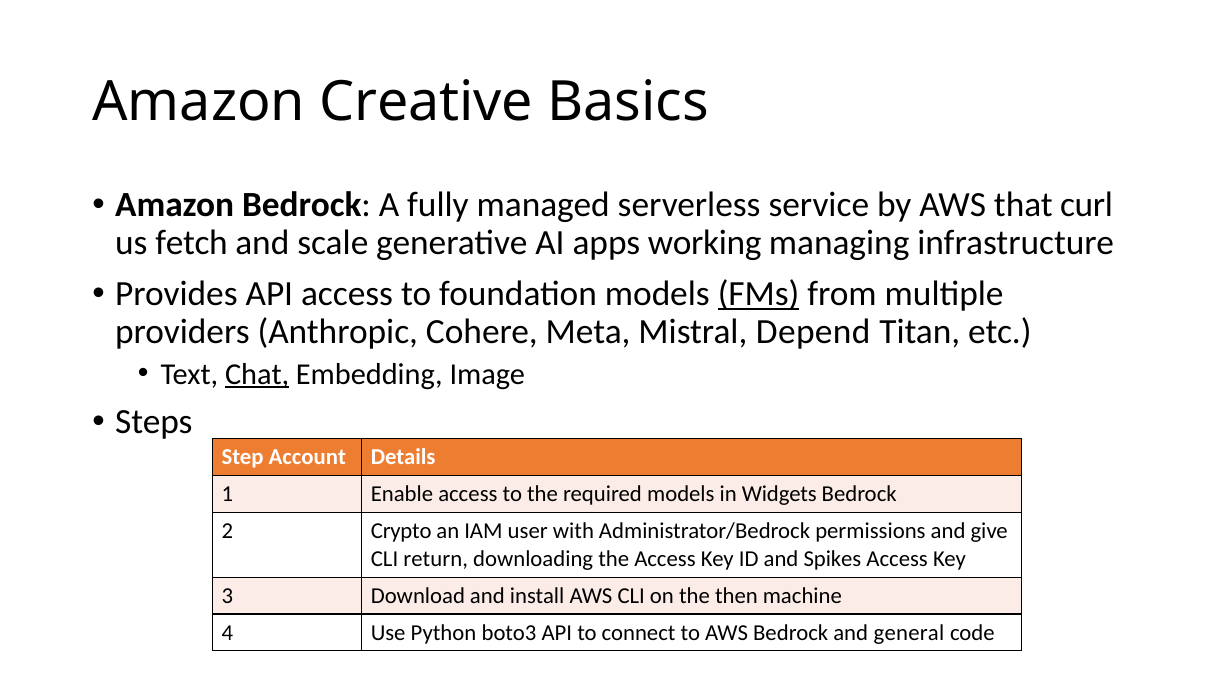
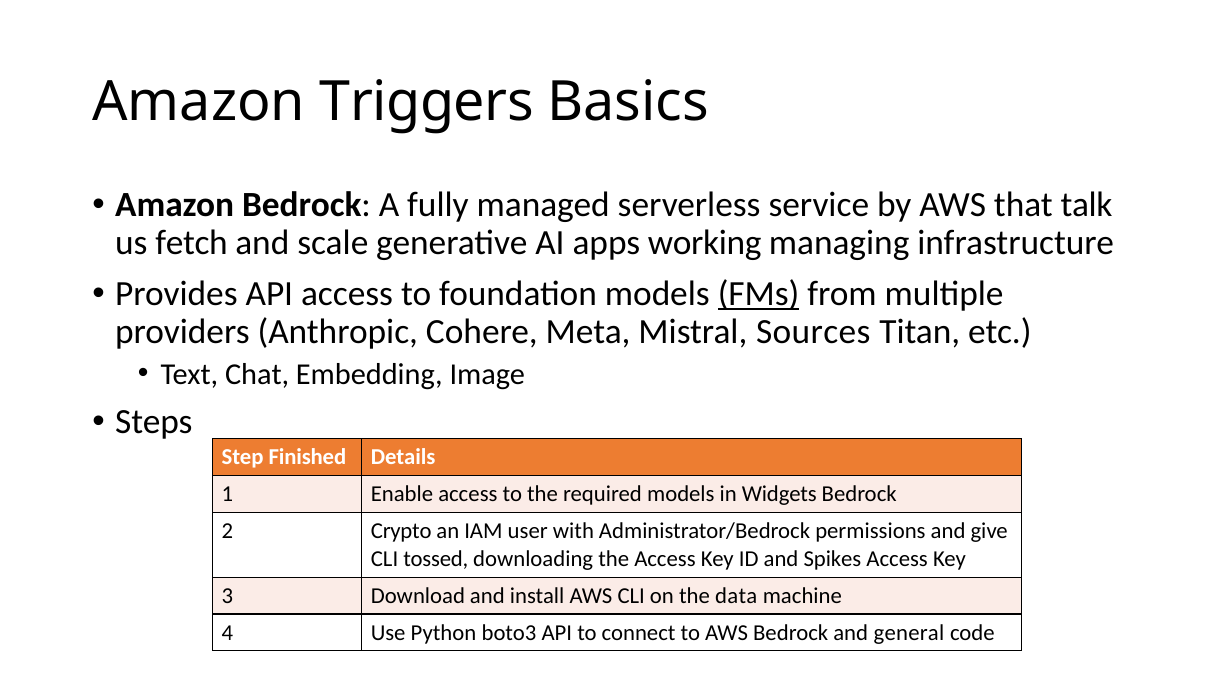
Creative: Creative -> Triggers
curl: curl -> talk
Depend: Depend -> Sources
Chat underline: present -> none
Account: Account -> Finished
return: return -> tossed
then: then -> data
